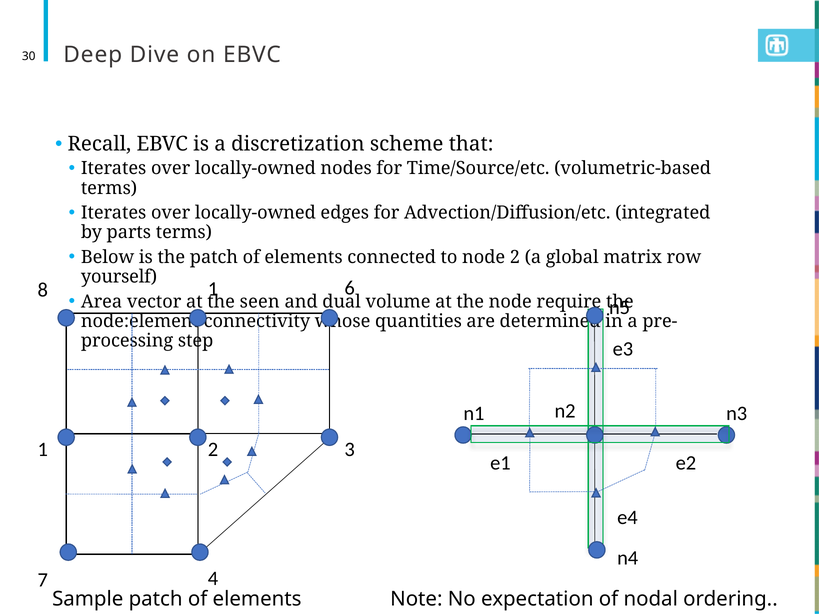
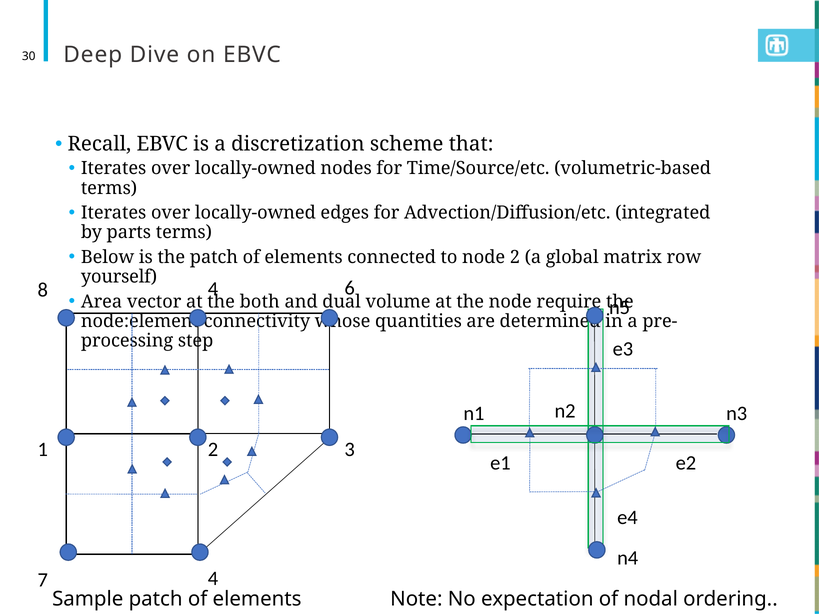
8 1: 1 -> 4
seen: seen -> both
